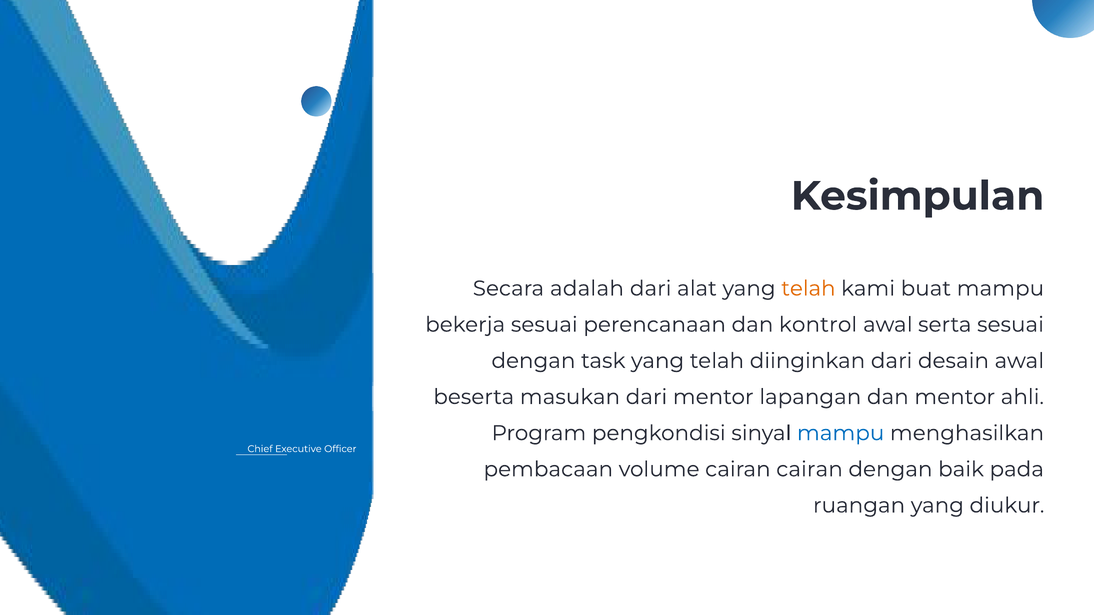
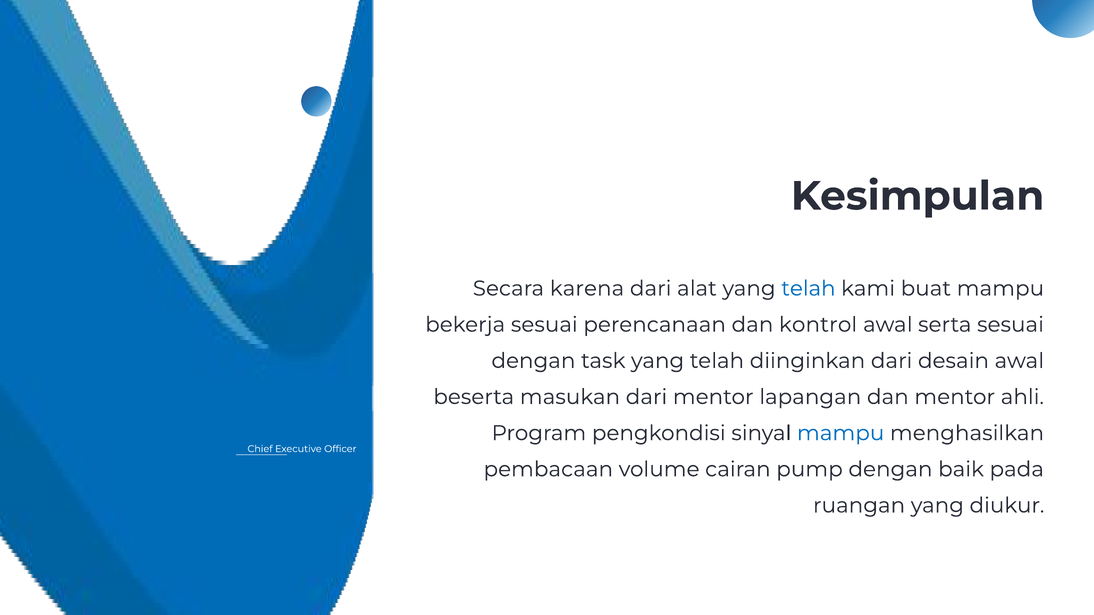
adalah: adalah -> karena
telah at (808, 289) colour: orange -> blue
cairan cairan: cairan -> pump
